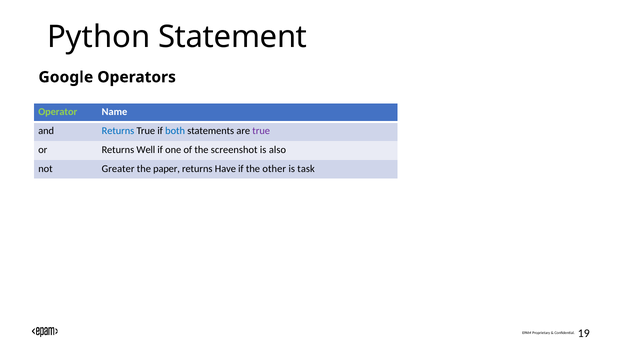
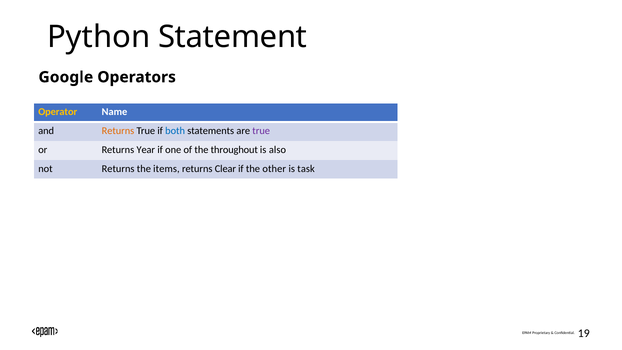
Operator colour: light green -> yellow
Returns at (118, 131) colour: blue -> orange
Well: Well -> Year
screenshot: screenshot -> throughout
not Greater: Greater -> Returns
paper: paper -> items
Have: Have -> Clear
